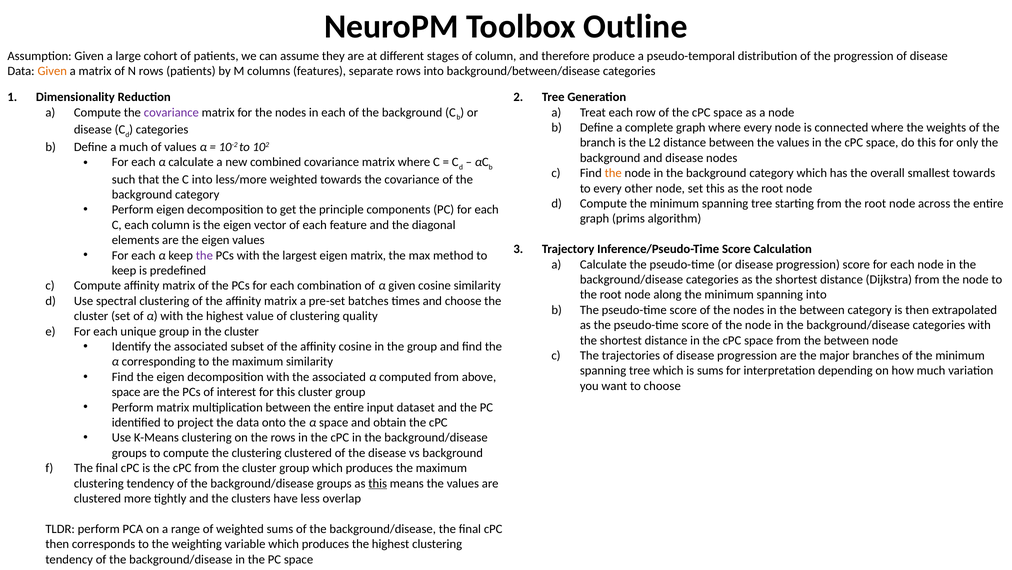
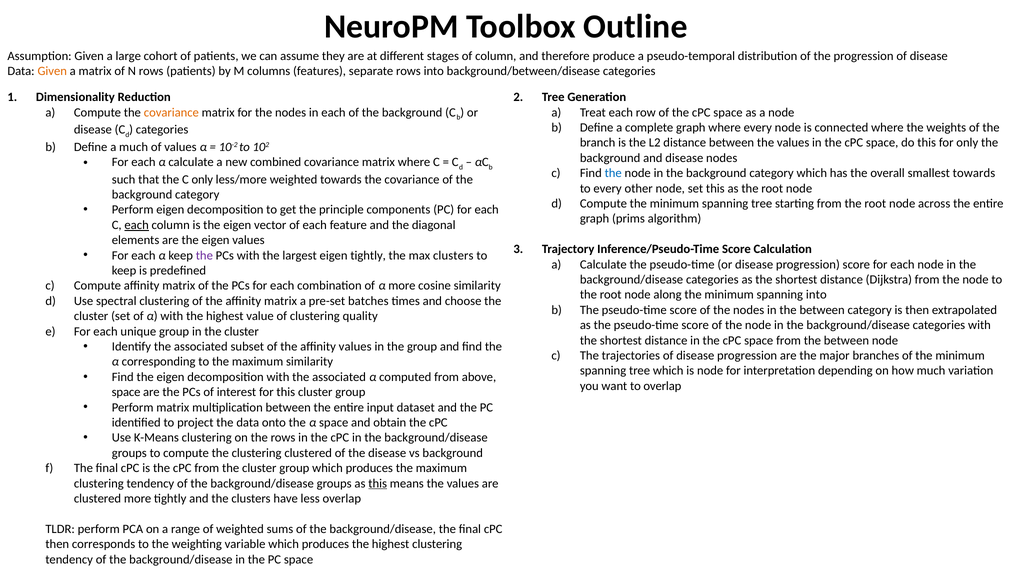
covariance at (171, 112) colour: purple -> orange
the at (613, 173) colour: orange -> blue
C into: into -> only
each at (137, 225) underline: none -> present
eigen matrix: matrix -> tightly
max method: method -> clusters
α given: given -> more
affinity cosine: cosine -> values
is sums: sums -> node
to choose: choose -> overlap
